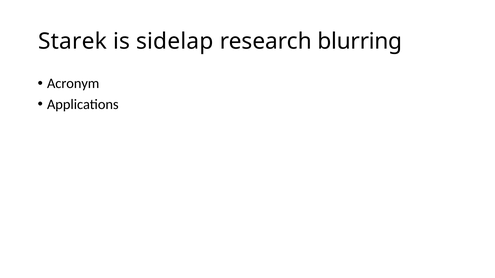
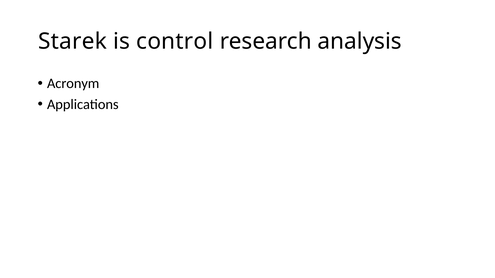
sidelap: sidelap -> control
blurring: blurring -> analysis
